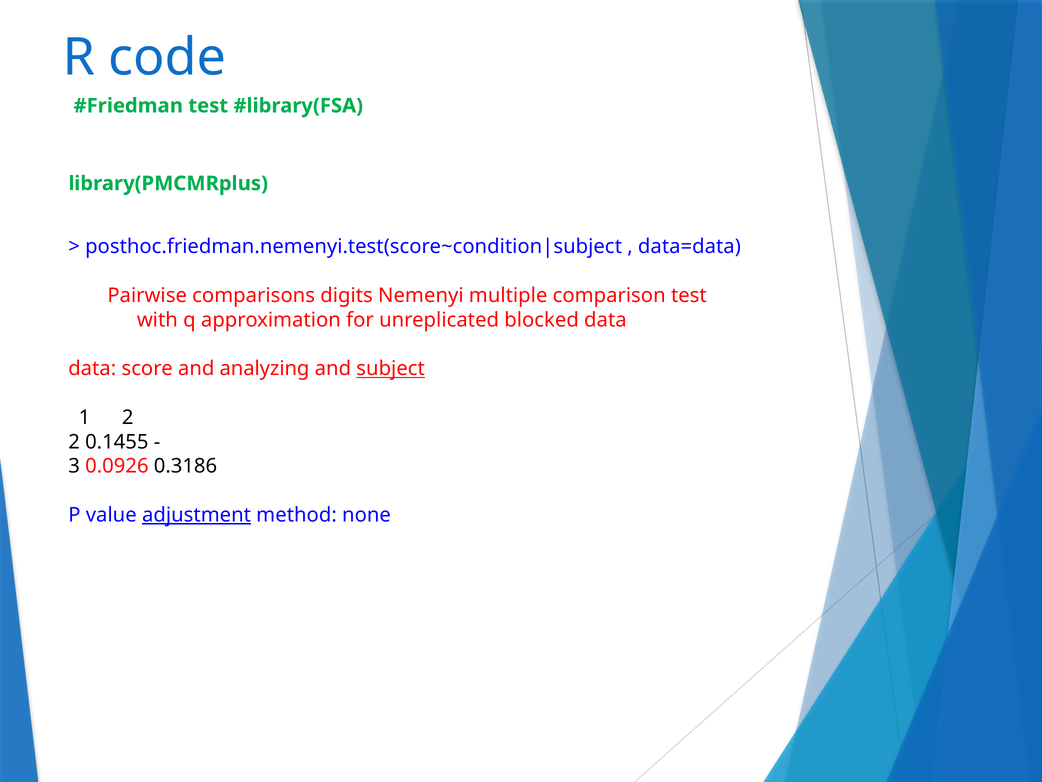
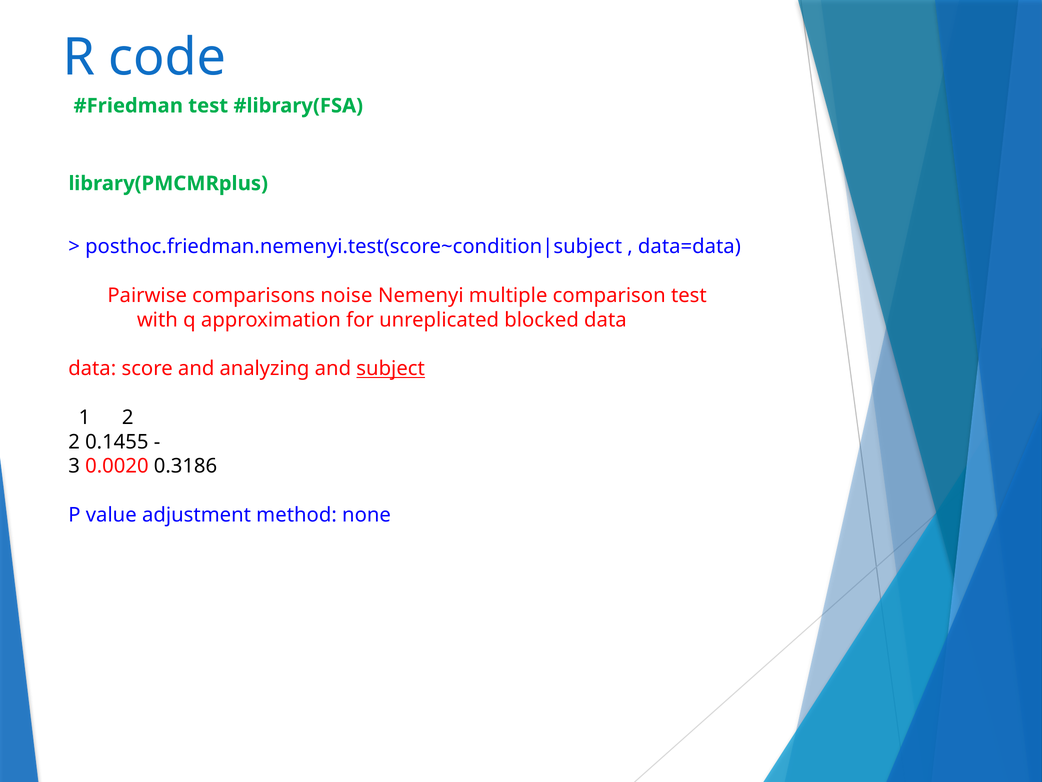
digits: digits -> noise
0.0926: 0.0926 -> 0.0020
adjustment underline: present -> none
